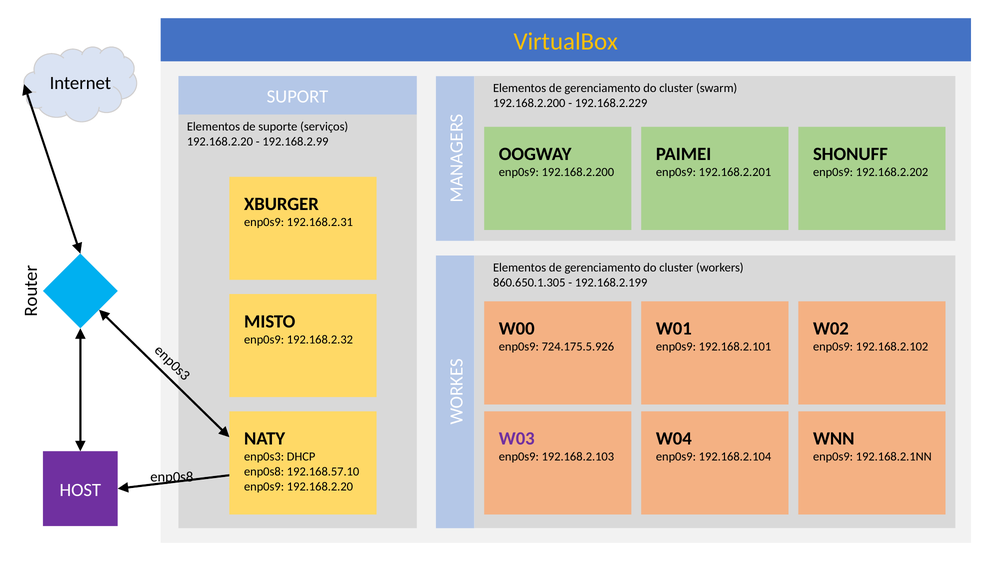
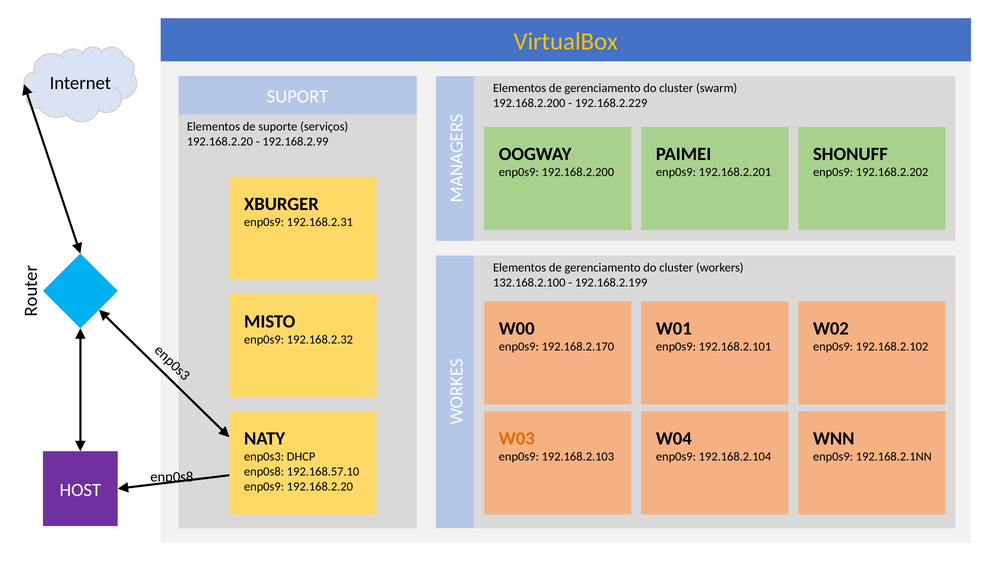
860.650.1.305: 860.650.1.305 -> 132.168.2.100
724.175.5.926: 724.175.5.926 -> 192.168.2.170
W03 colour: purple -> orange
